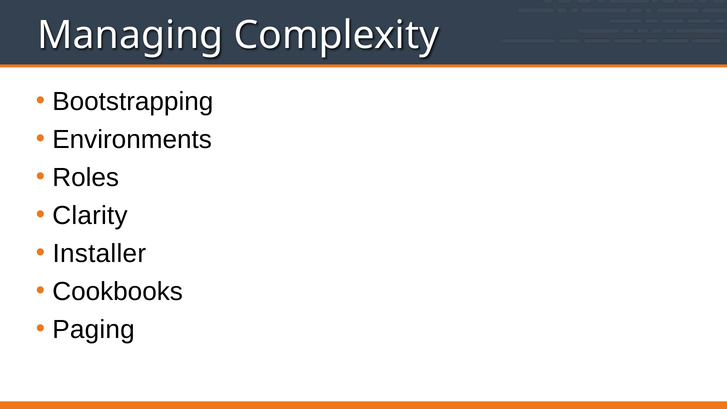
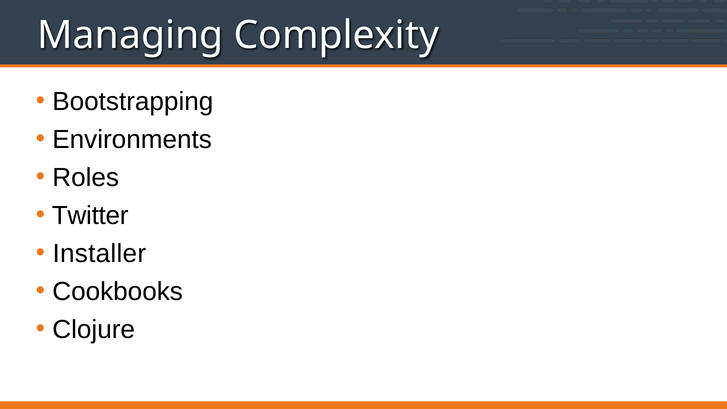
Clarity: Clarity -> Twitter
Paging: Paging -> Clojure
